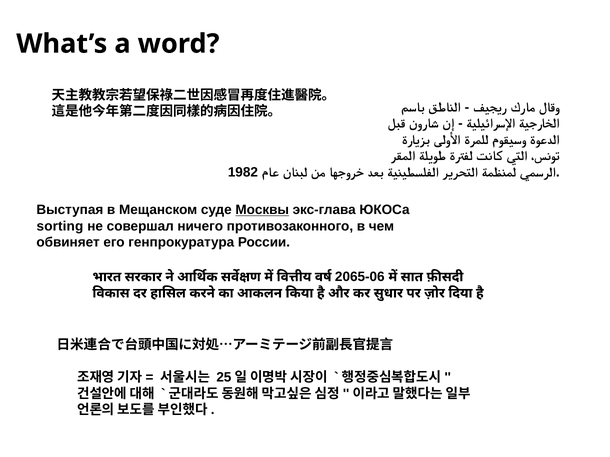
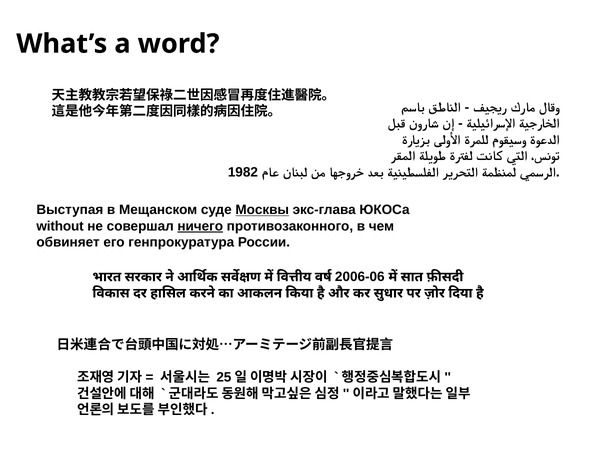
sorting: sorting -> without
ничего underline: none -> present
2065-06: 2065-06 -> 2006-06
